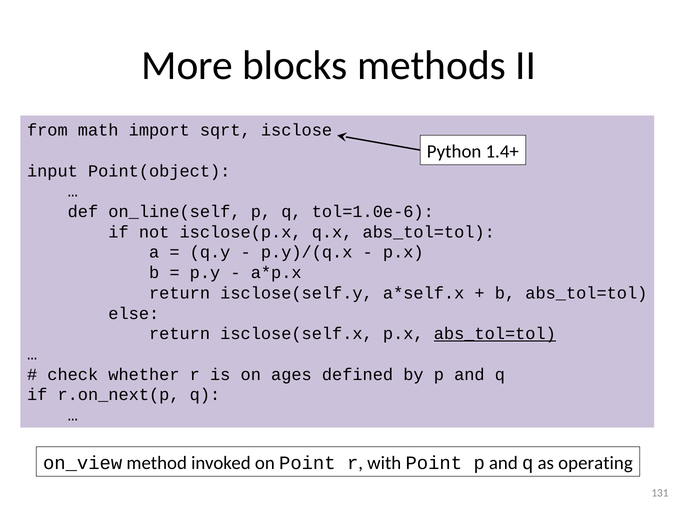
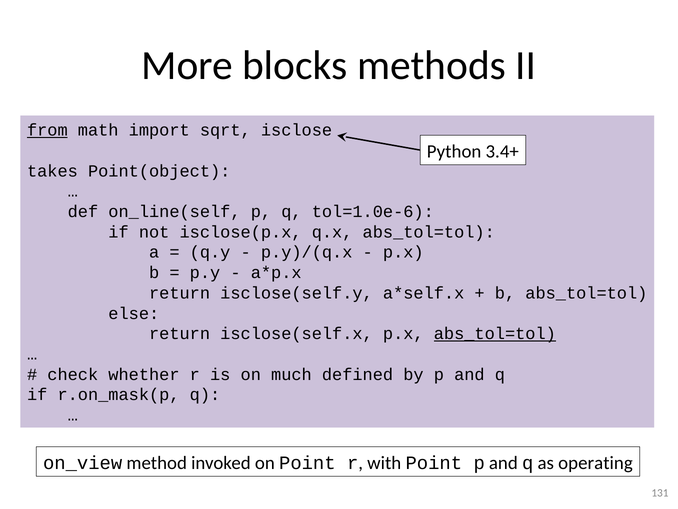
from underline: none -> present
1.4+: 1.4+ -> 3.4+
input: input -> takes
ages: ages -> much
r.on_next(p: r.on_next(p -> r.on_mask(p
